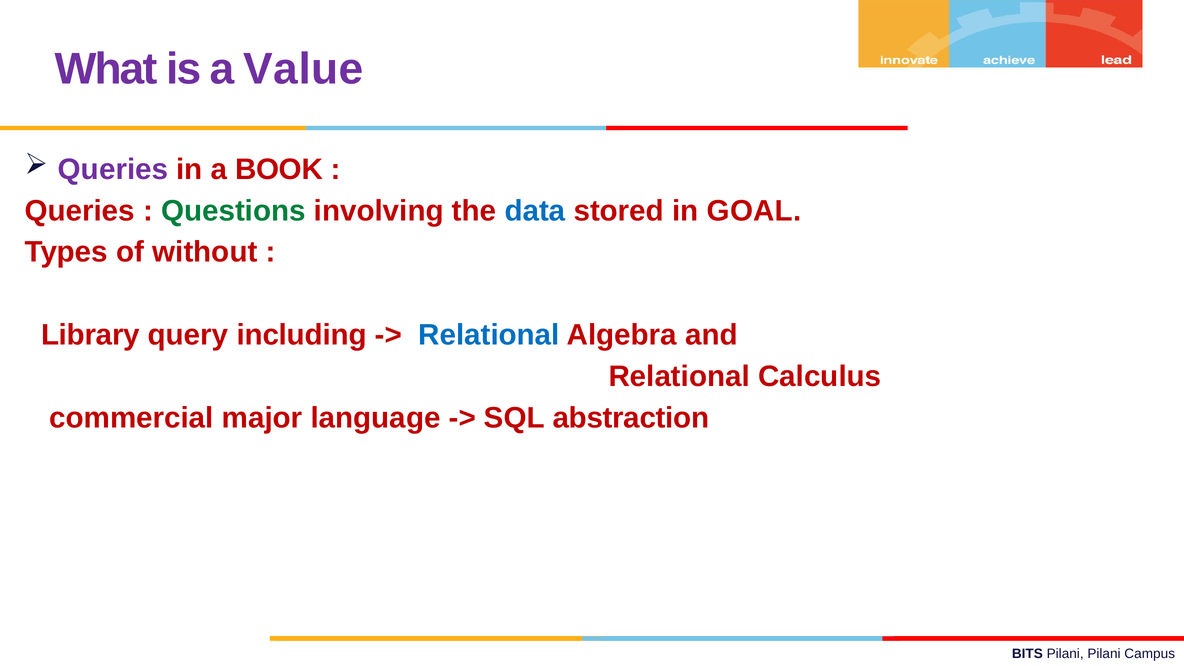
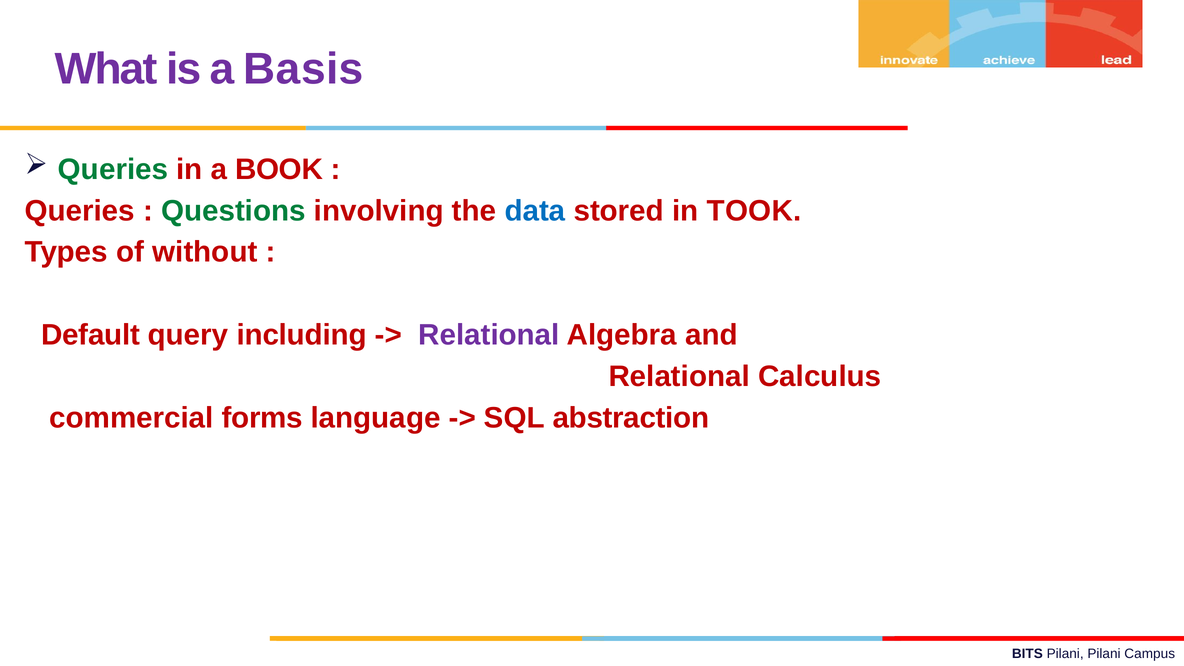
Value: Value -> Basis
Queries at (113, 169) colour: purple -> green
GOAL: GOAL -> TOOK
Library: Library -> Default
Relational at (489, 335) colour: blue -> purple
major: major -> forms
